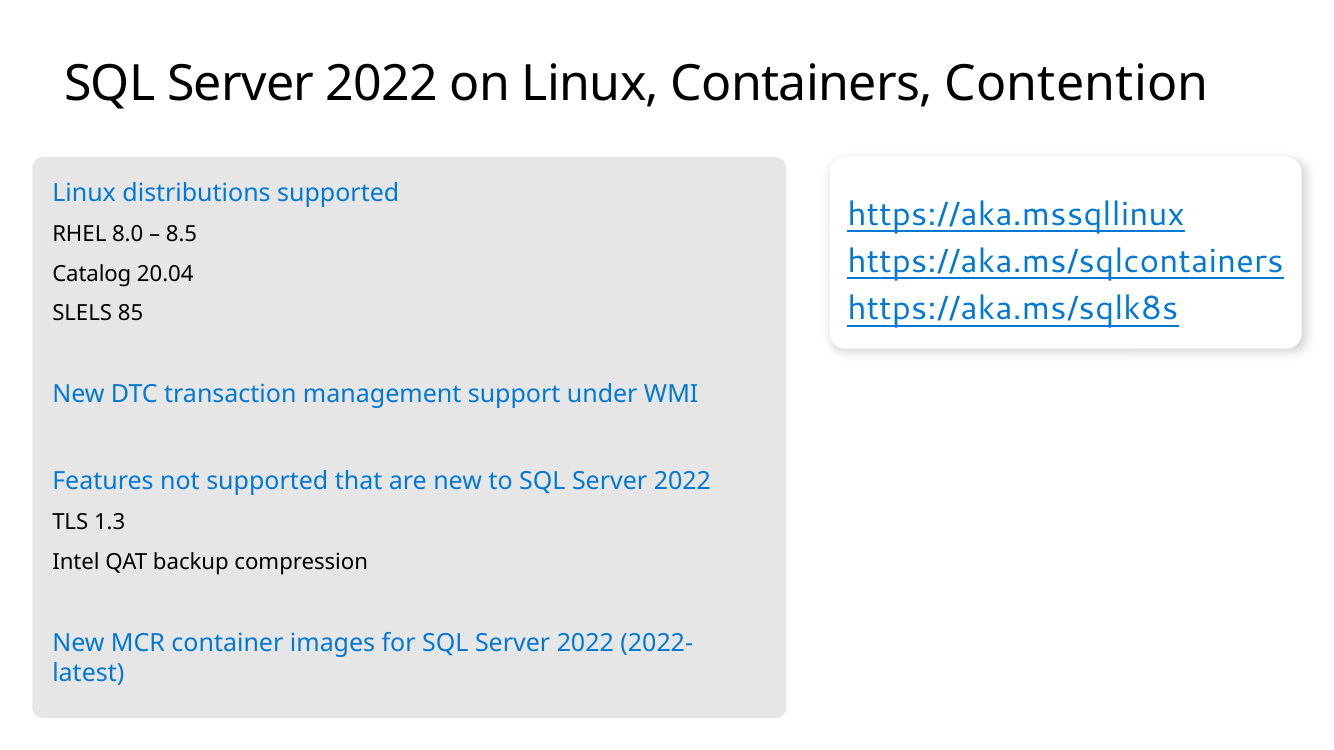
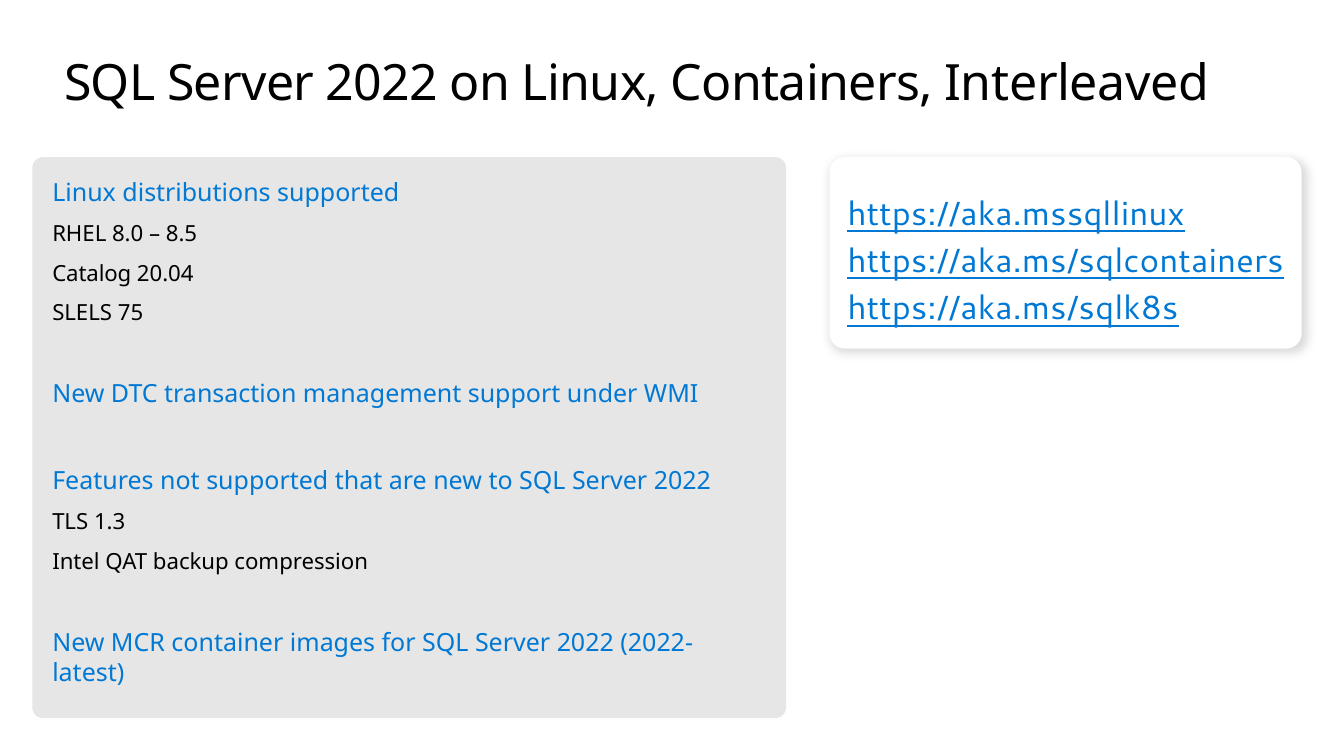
Contention: Contention -> Interleaved
85: 85 -> 75
